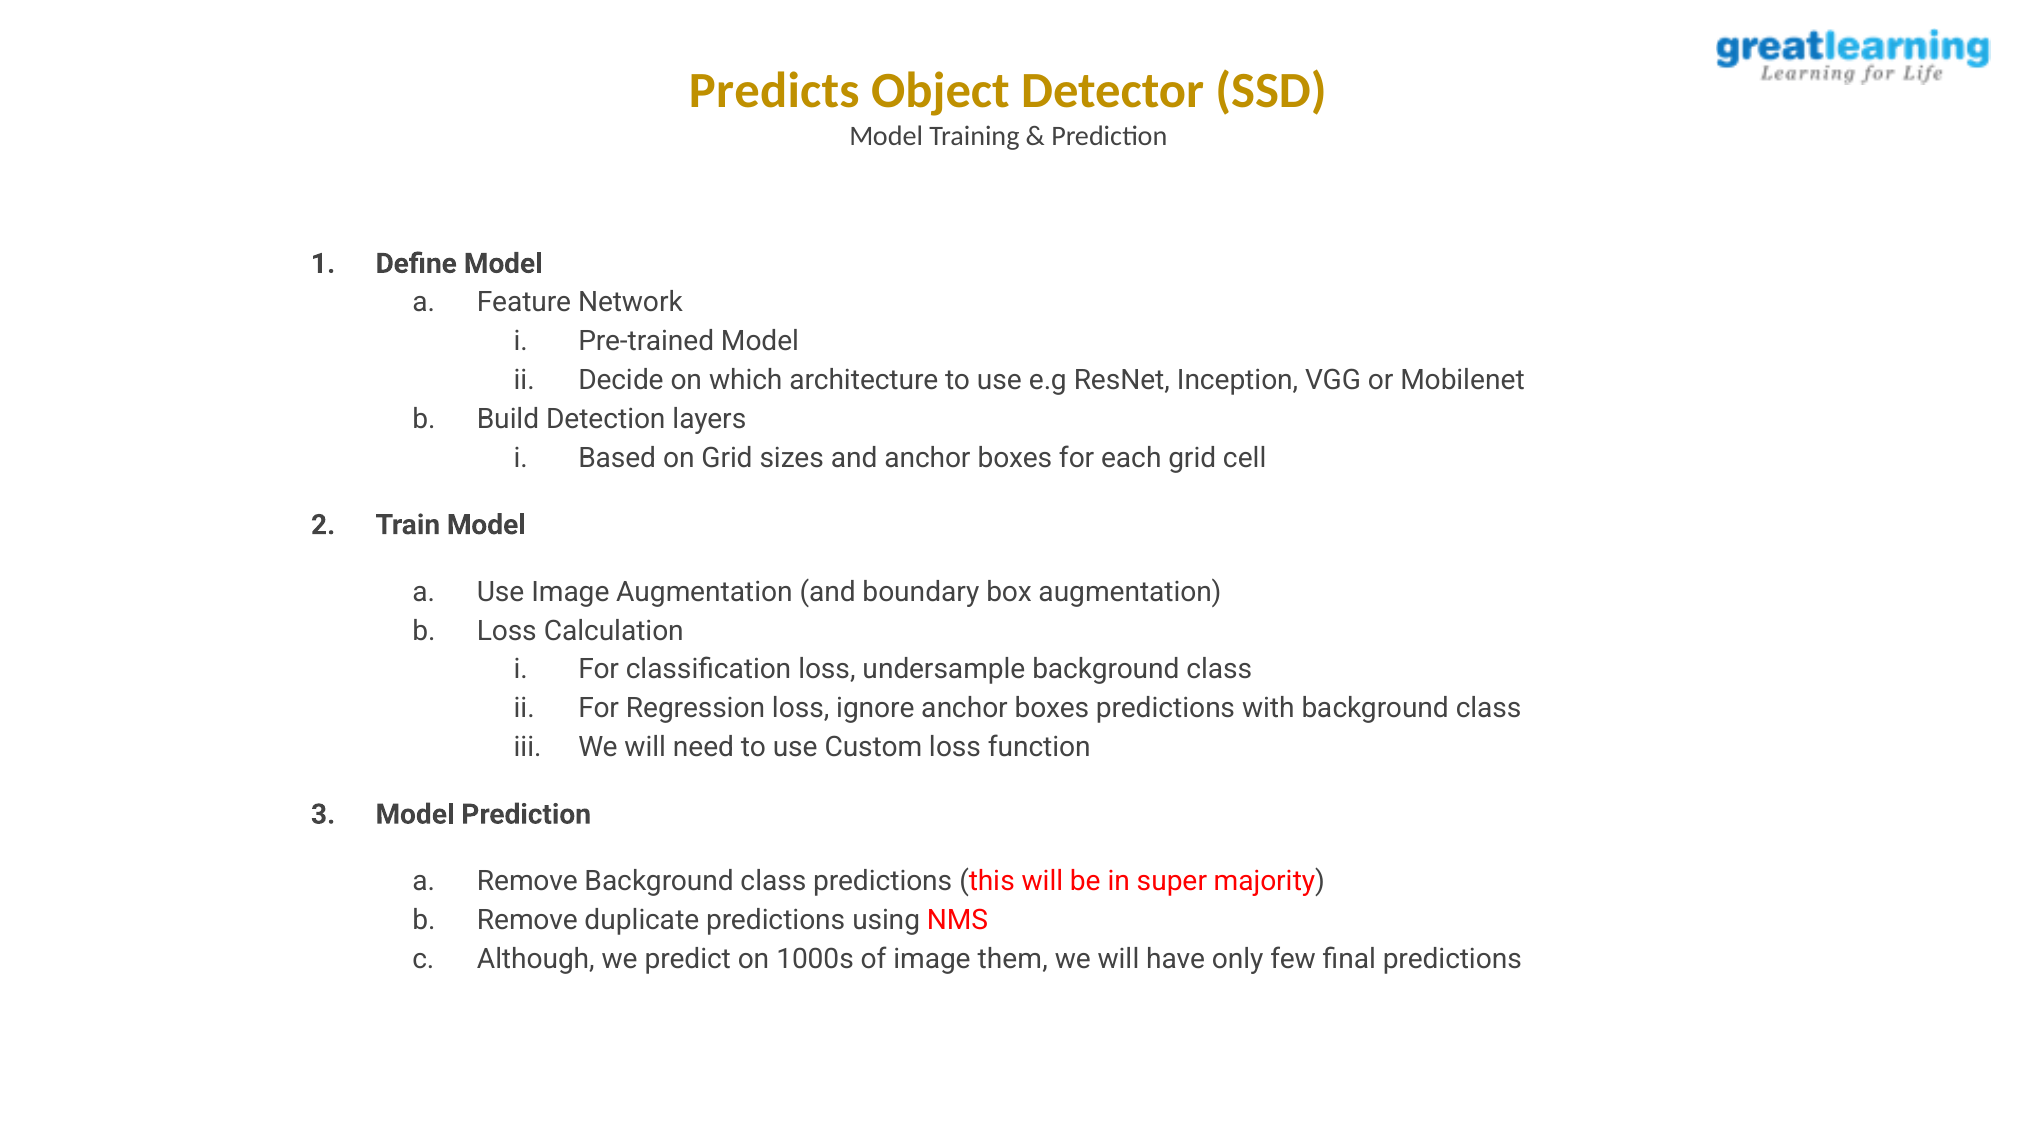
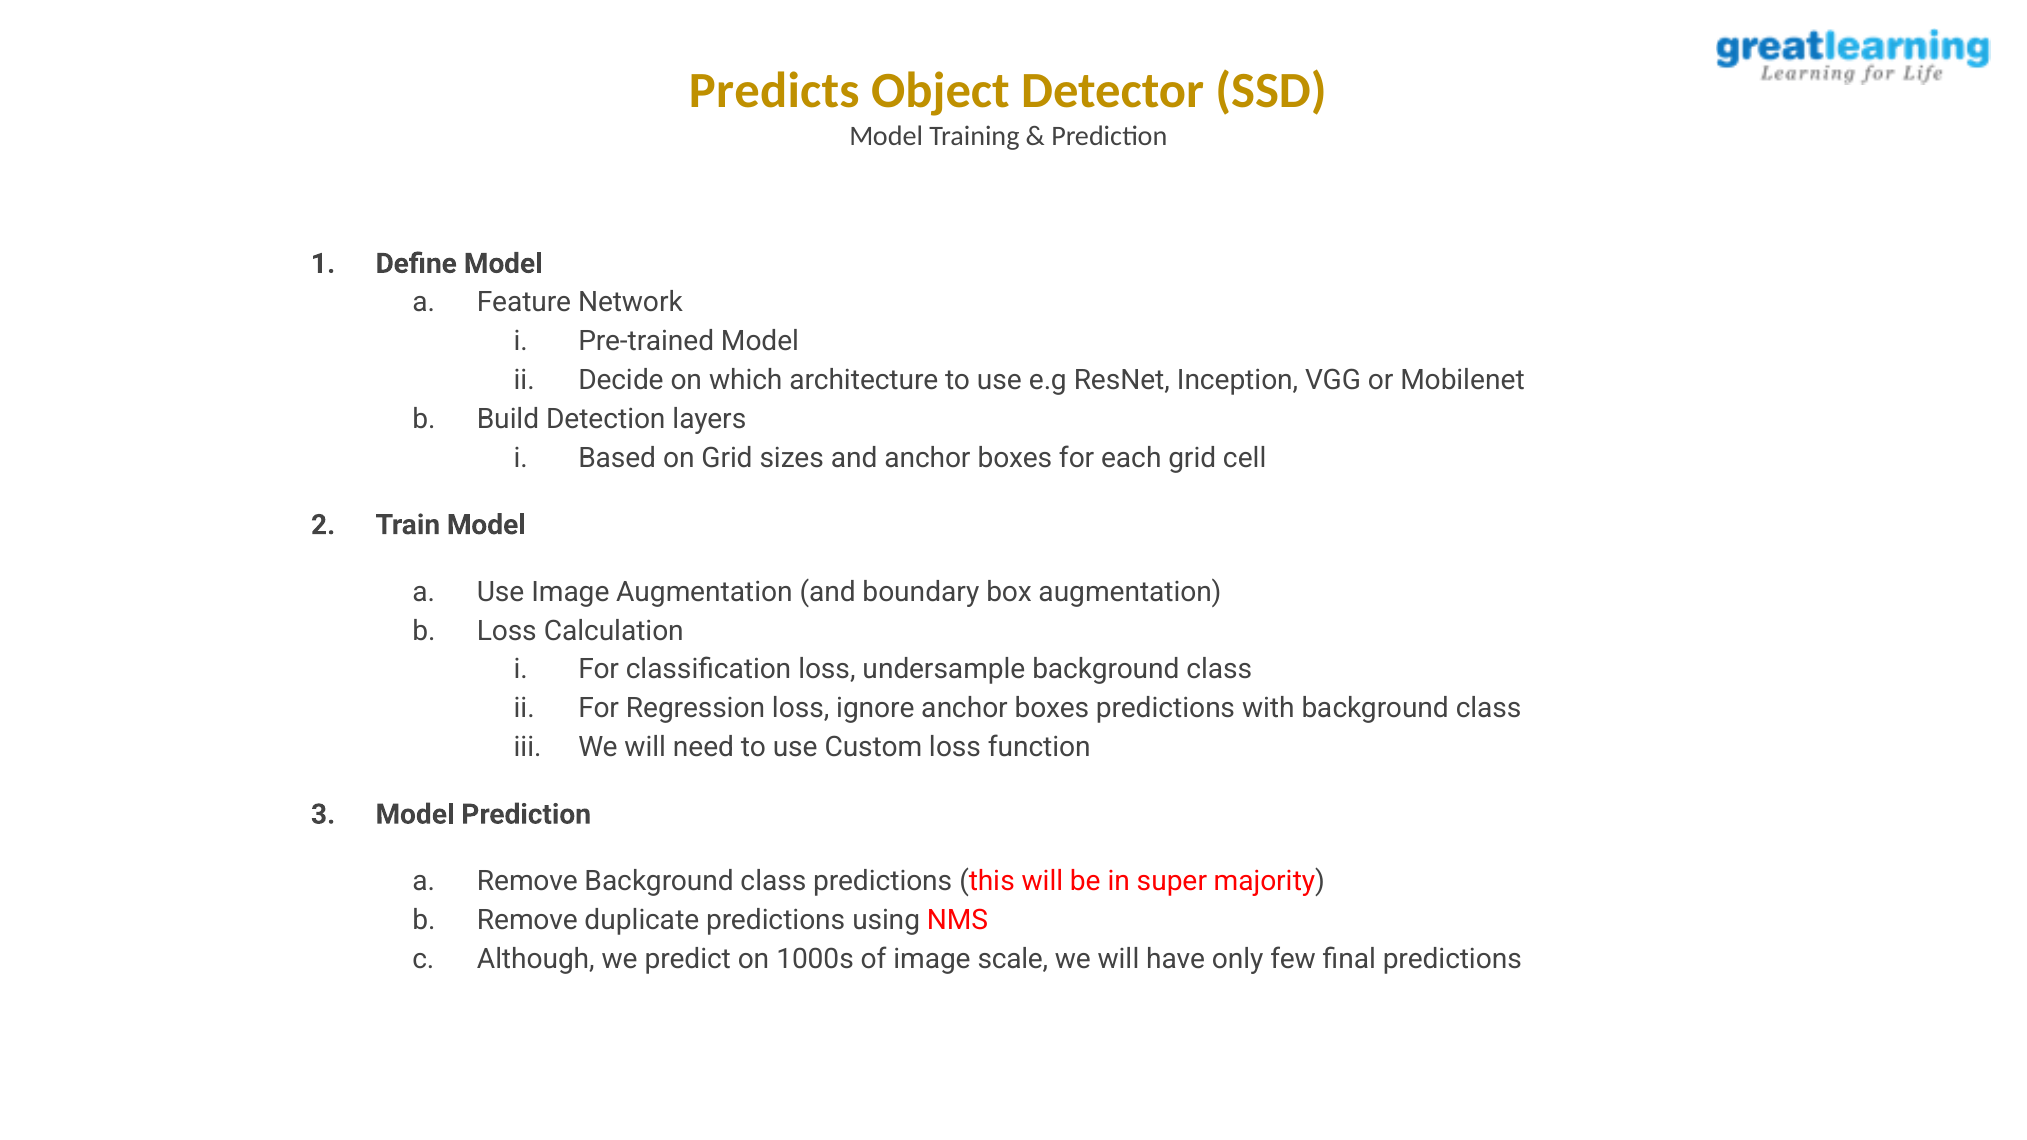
them: them -> scale
